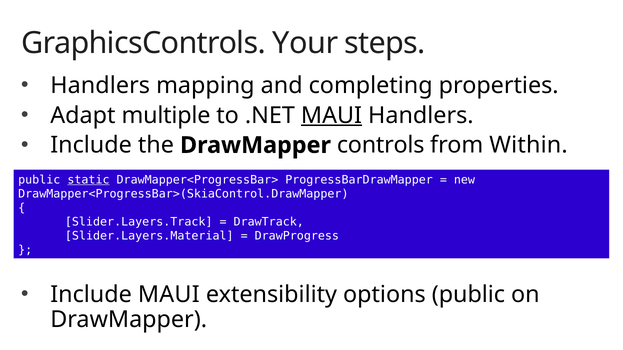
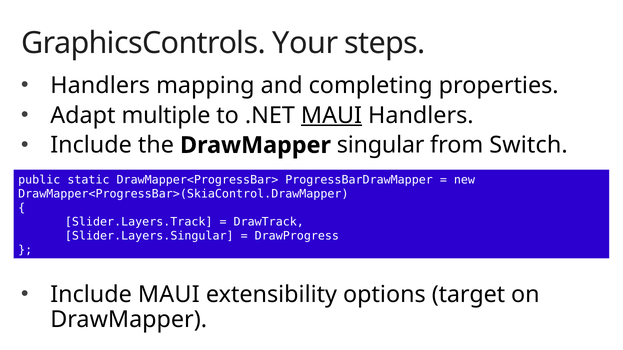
controls: controls -> singular
Within: Within -> Switch
static underline: present -> none
Slider.Layers.Material: Slider.Layers.Material -> Slider.Layers.Singular
options public: public -> target
